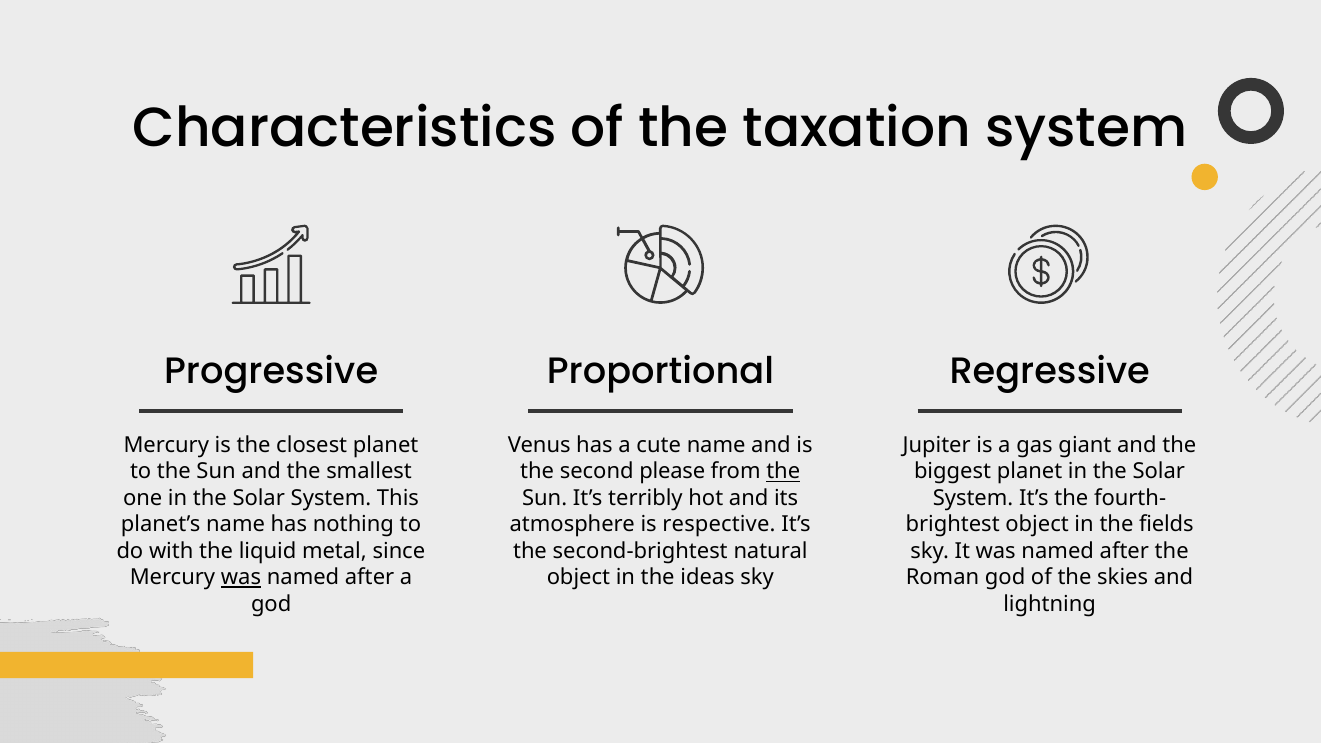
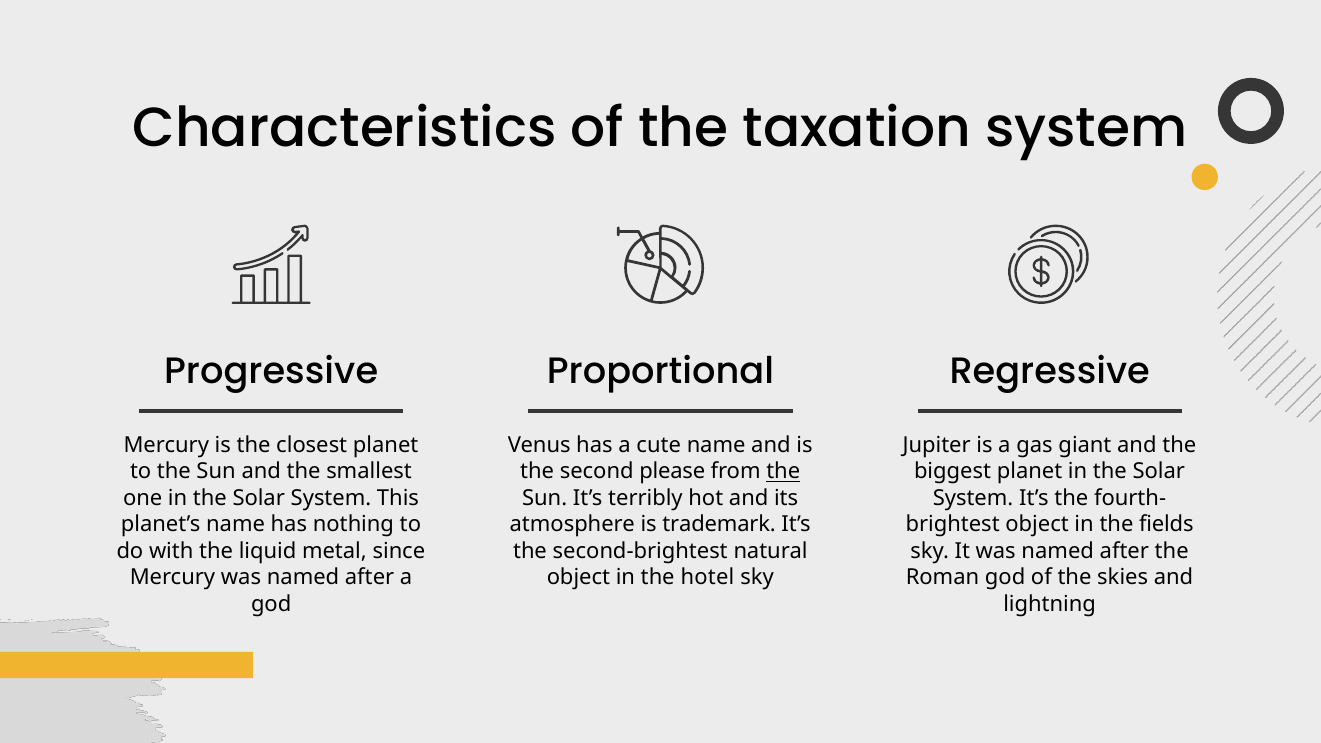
respective: respective -> trademark
was at (241, 577) underline: present -> none
ideas: ideas -> hotel
